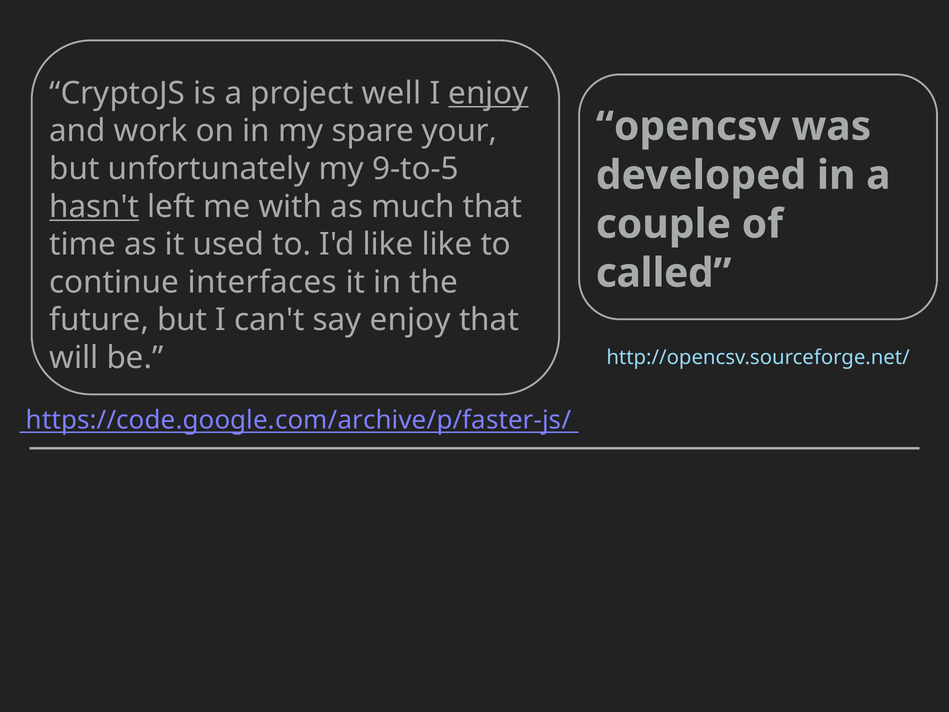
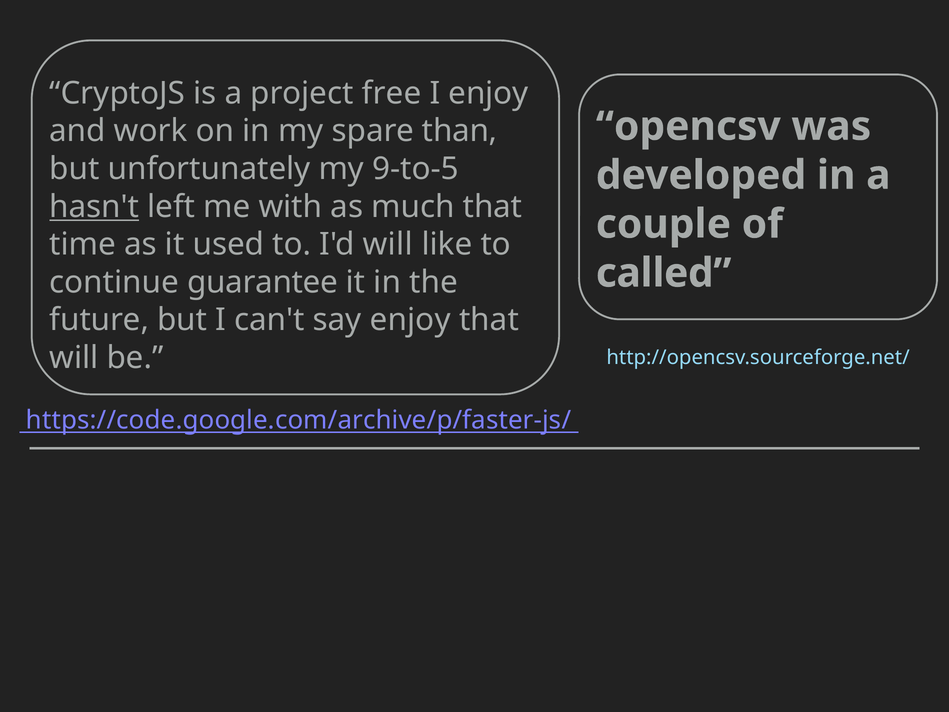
well: well -> free
enjoy at (488, 93) underline: present -> none
your: your -> than
I'd like: like -> will
interfaces: interfaces -> guarantee
